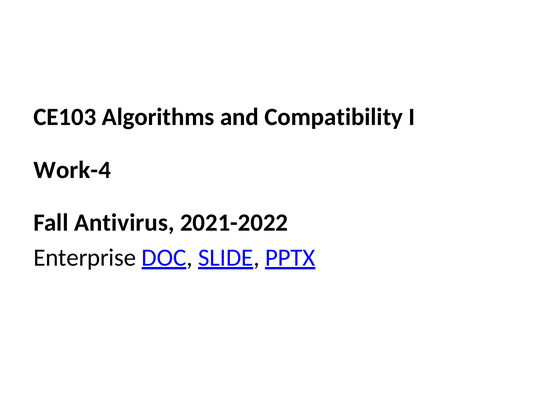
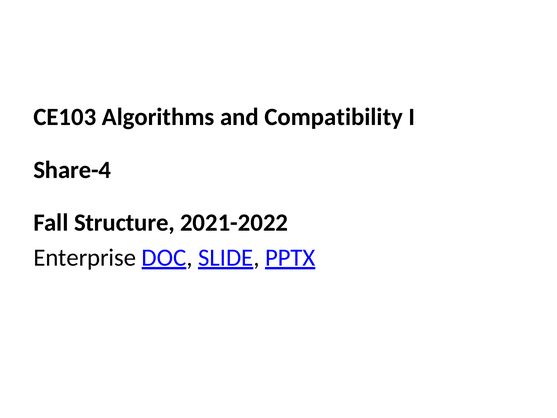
Work-4: Work-4 -> Share-4
Antivirus: Antivirus -> Structure
